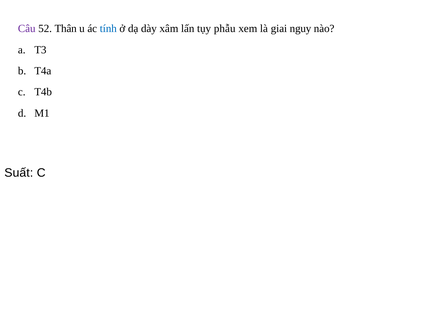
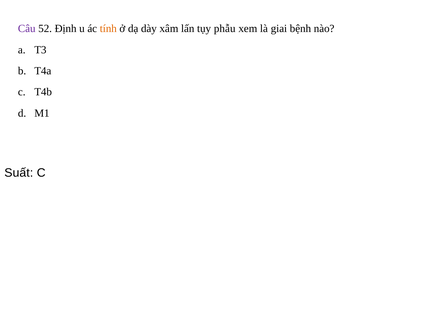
Thân: Thân -> Định
tính colour: blue -> orange
nguy: nguy -> bệnh
